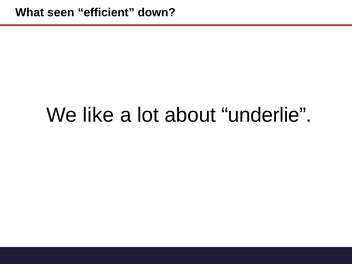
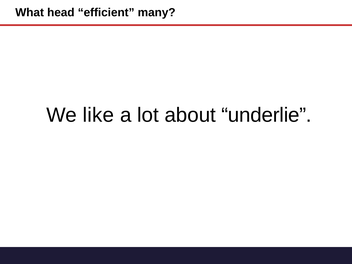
seen: seen -> head
down: down -> many
